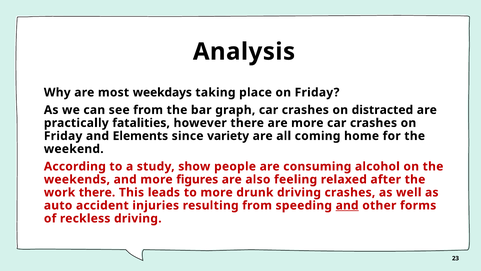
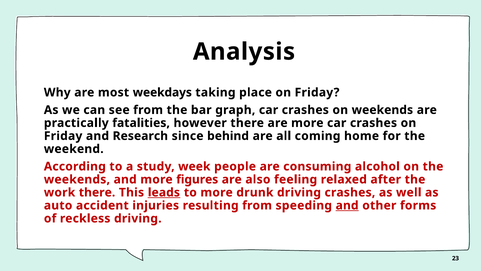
on distracted: distracted -> weekends
Elements: Elements -> Research
variety: variety -> behind
show: show -> week
leads underline: none -> present
